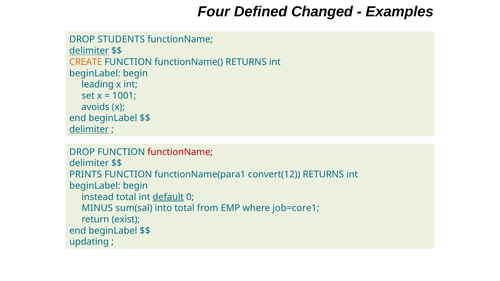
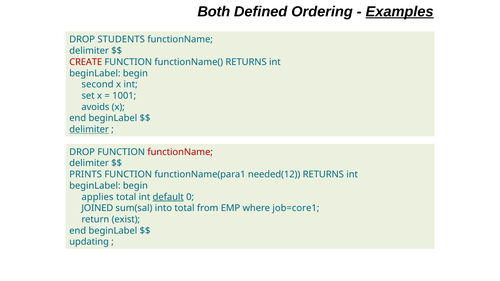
Four: Four -> Both
Changed: Changed -> Ordering
Examples underline: none -> present
delimiter at (89, 51) underline: present -> none
CREATE colour: orange -> red
leading: leading -> second
convert(12: convert(12 -> needed(12
instead: instead -> applies
MINUS: MINUS -> JOINED
